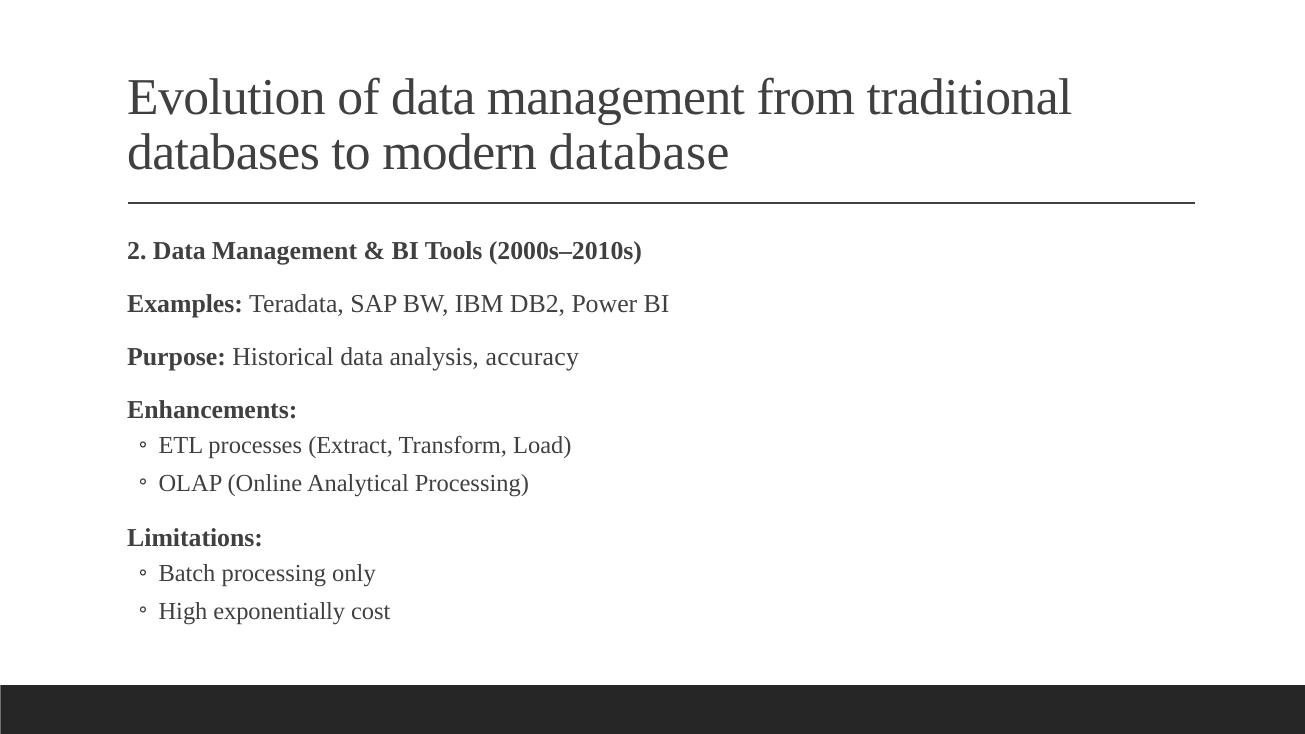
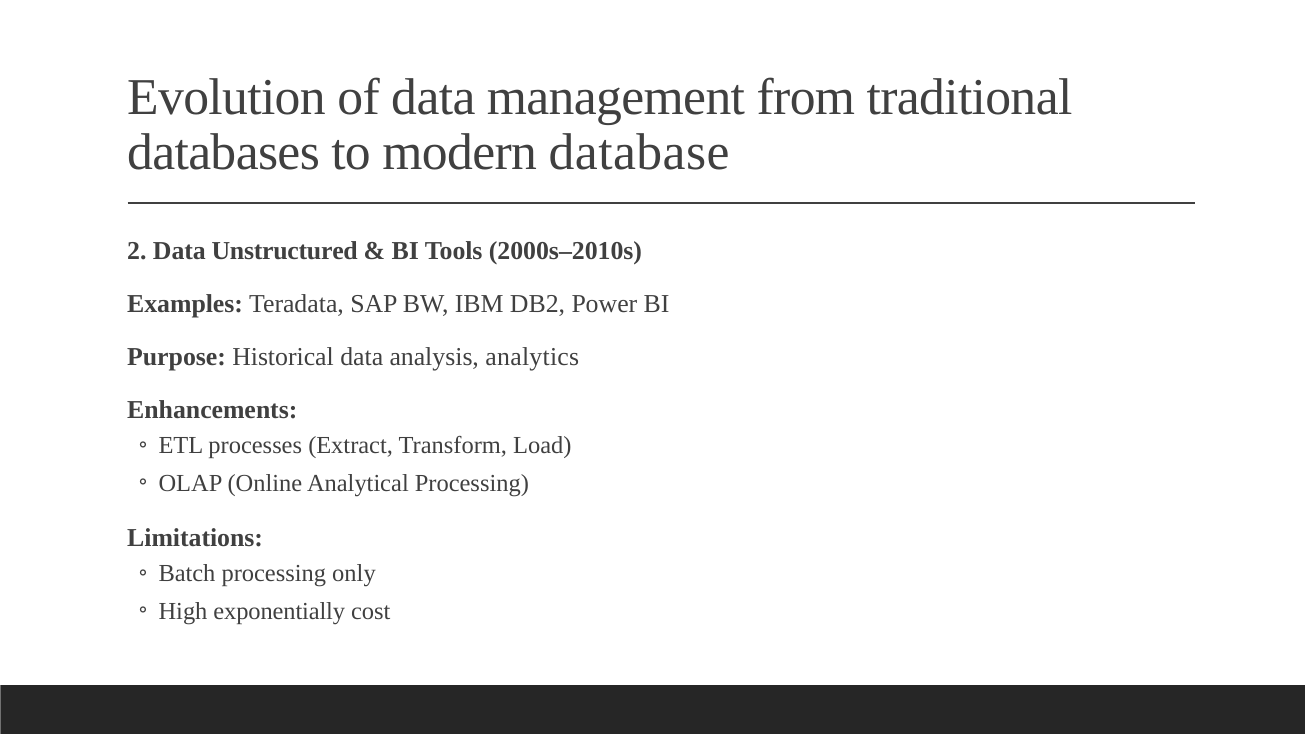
2 Data Management: Management -> Unstructured
accuracy: accuracy -> analytics
